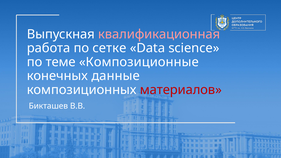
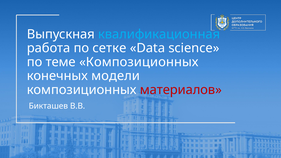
квалификационная colour: pink -> light blue
теме Композиционные: Композиционные -> Композиционных
данные: данные -> модели
